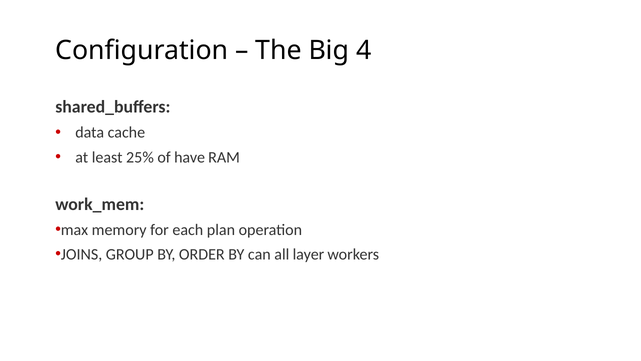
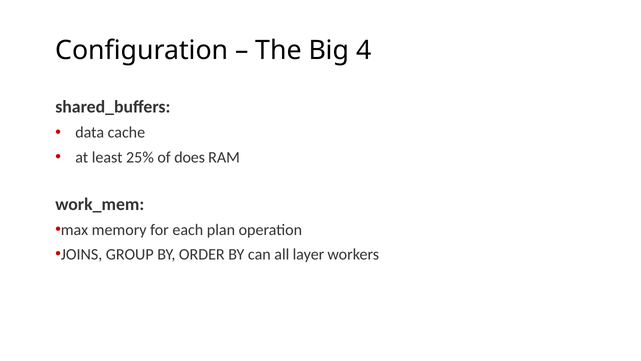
have: have -> does
